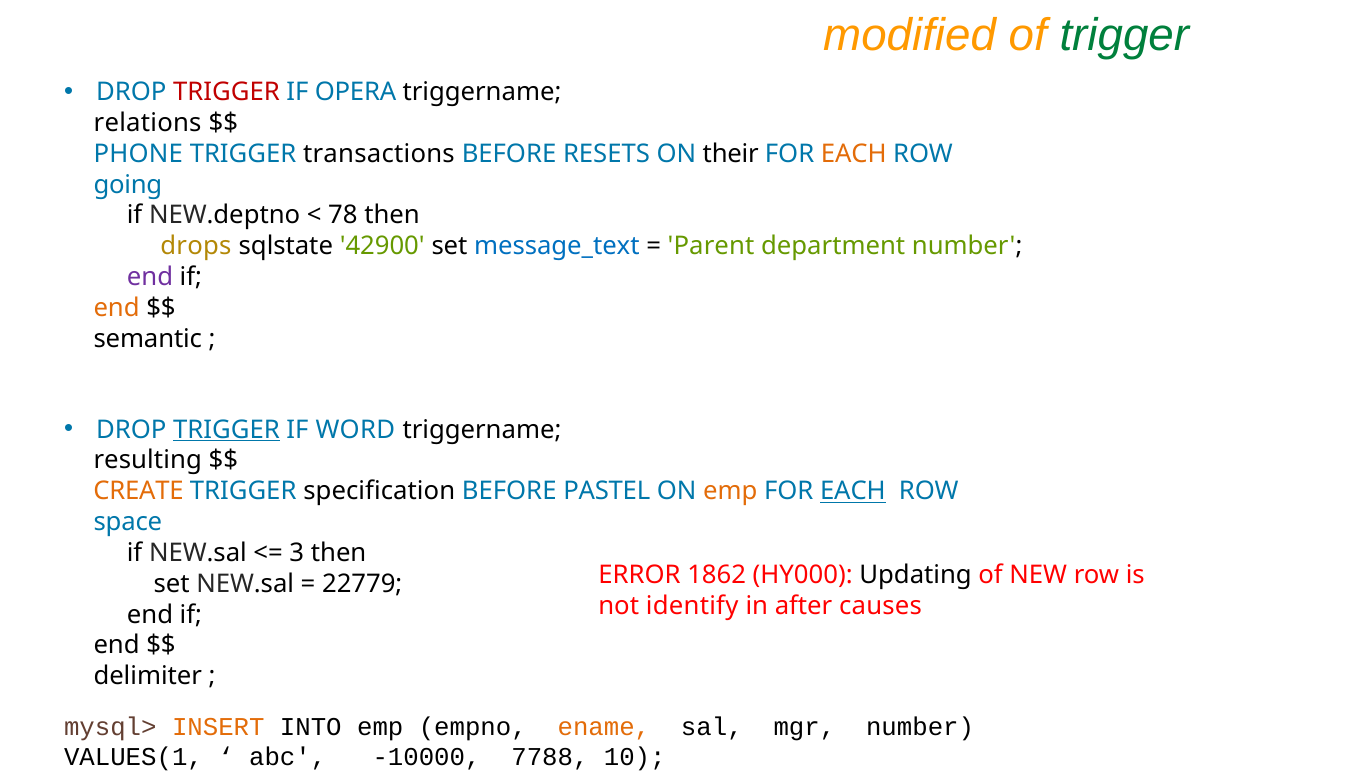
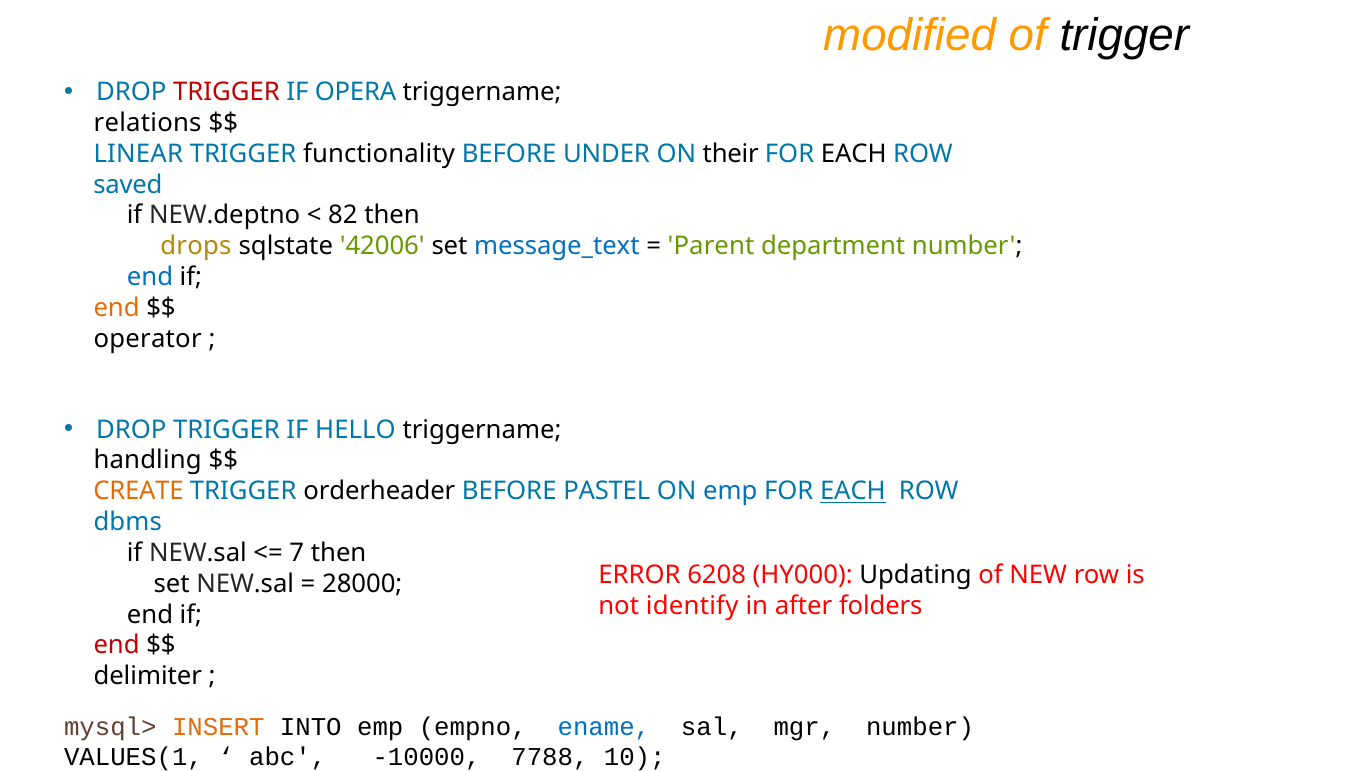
trigger at (1124, 36) colour: green -> black
PHONE: PHONE -> LINEAR
transactions: transactions -> functionality
RESETS: RESETS -> UNDER
EACH at (854, 154) colour: orange -> black
going: going -> saved
78: 78 -> 82
42900: 42900 -> 42006
end at (150, 277) colour: purple -> blue
semantic: semantic -> operator
TRIGGER at (226, 430) underline: present -> none
WORD: WORD -> HELLO
resulting: resulting -> handling
specification: specification -> orderheader
emp at (730, 491) colour: orange -> blue
space: space -> dbms
3: 3 -> 7
1862: 1862 -> 6208
22779: 22779 -> 28000
causes: causes -> folders
end at (117, 646) colour: black -> red
ename colour: orange -> blue
